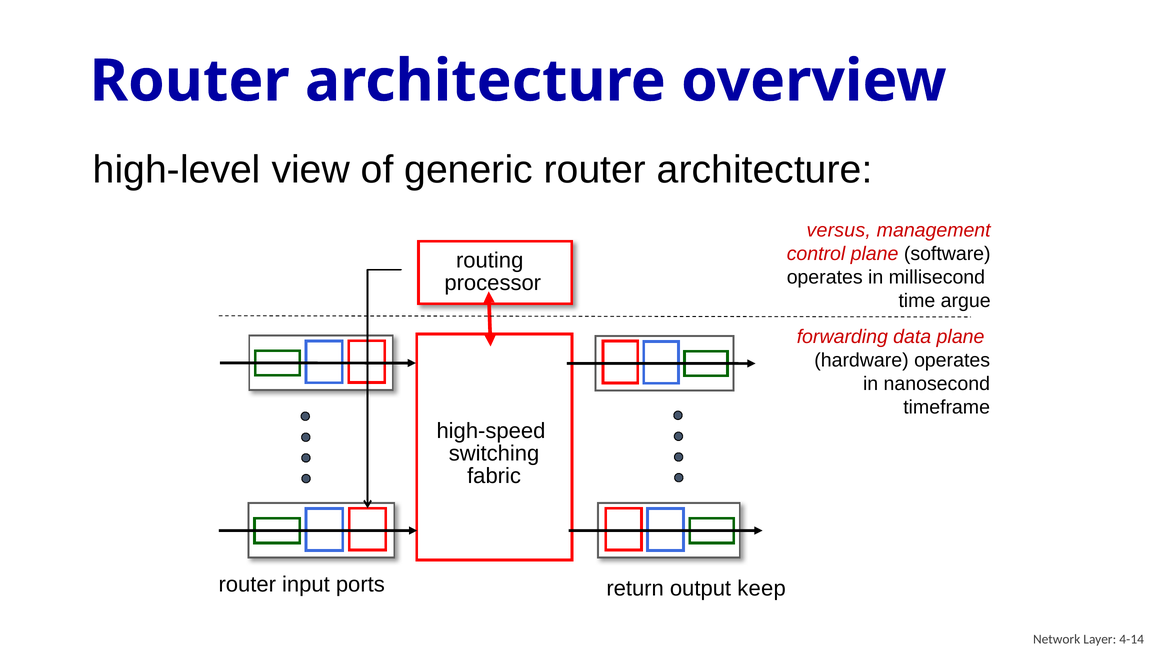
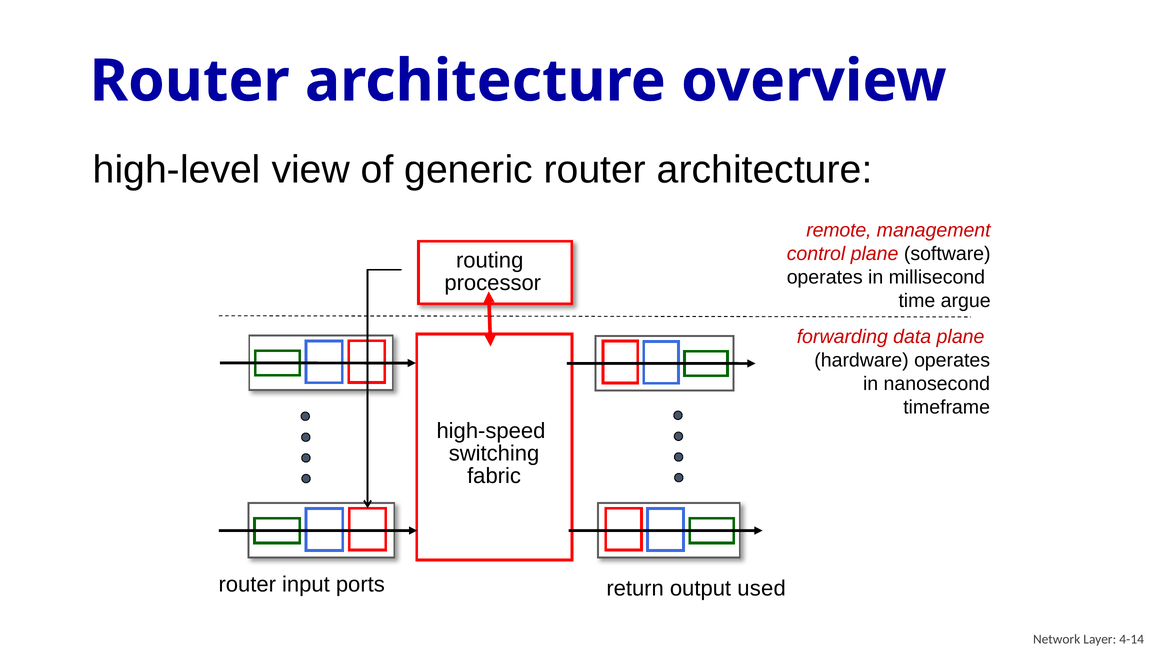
versus: versus -> remote
keep: keep -> used
